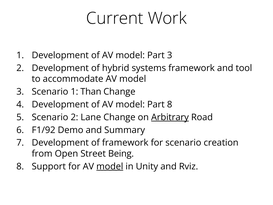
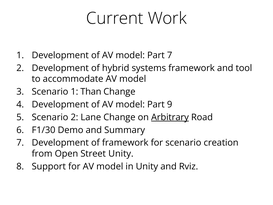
Part 3: 3 -> 7
Part 8: 8 -> 9
F1/92: F1/92 -> F1/30
Street Being: Being -> Unity
model at (110, 166) underline: present -> none
